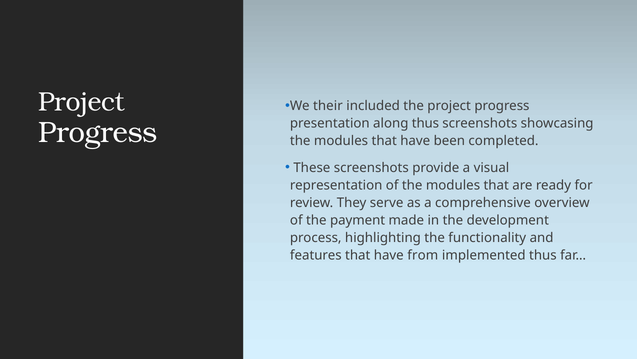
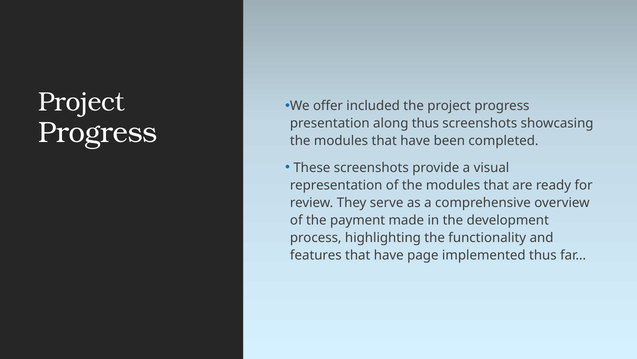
their: their -> offer
from: from -> page
